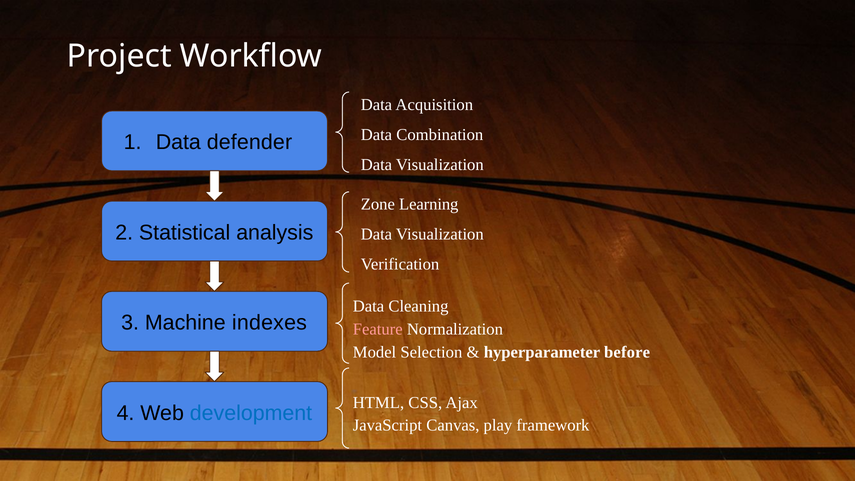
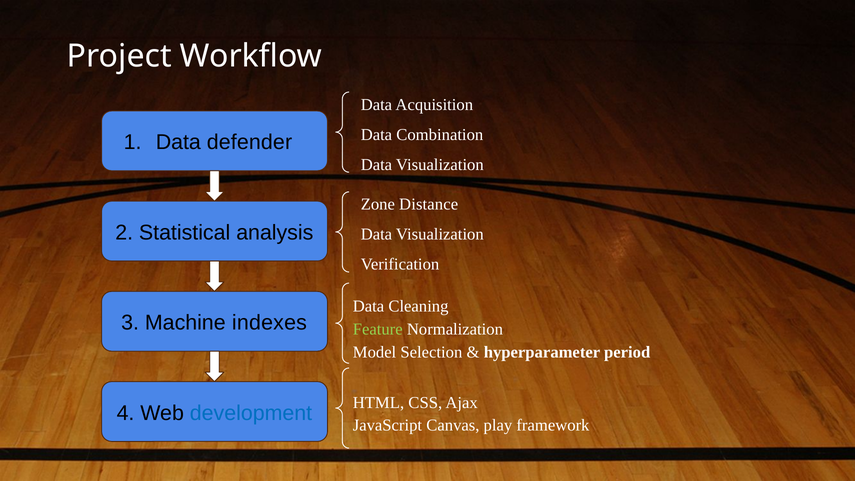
Learning: Learning -> Distance
Feature colour: pink -> light green
before: before -> period
